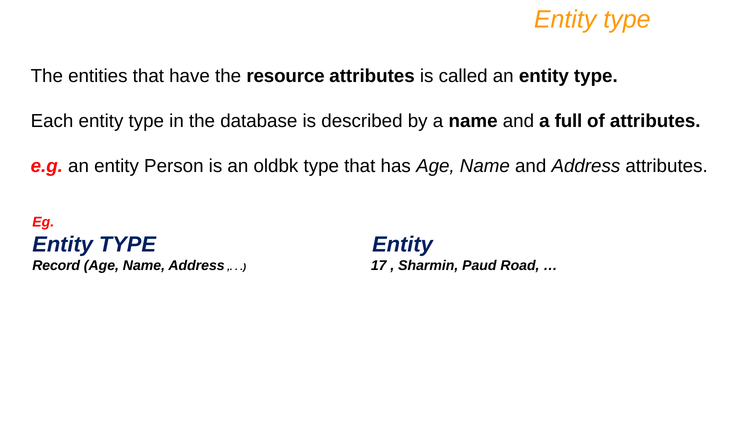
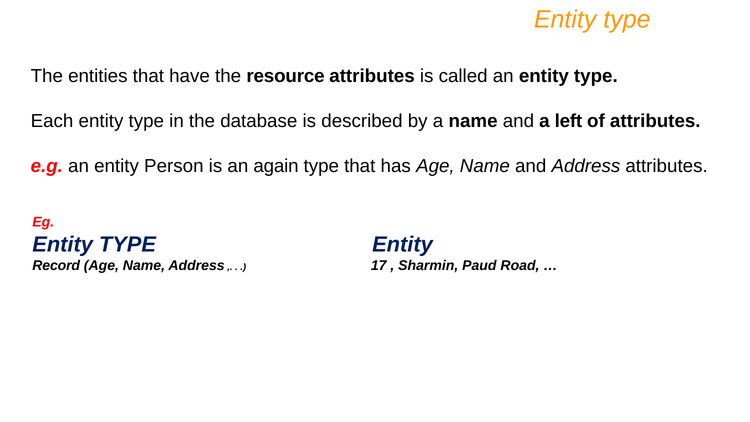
full: full -> left
oldbk: oldbk -> again
